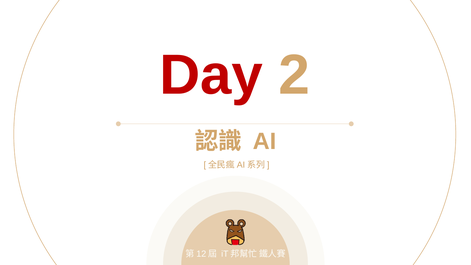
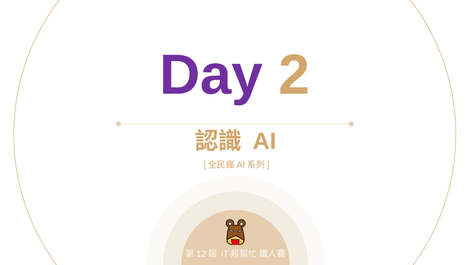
Day colour: red -> purple
